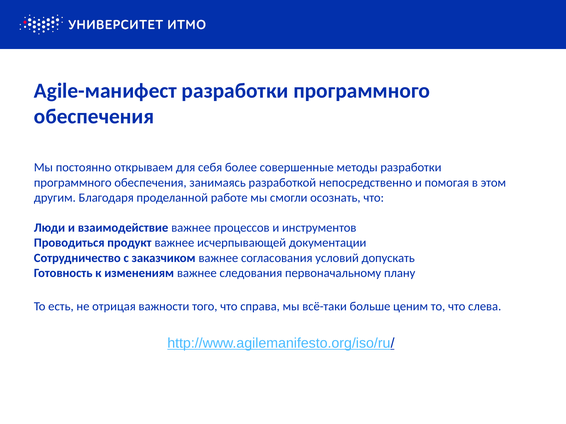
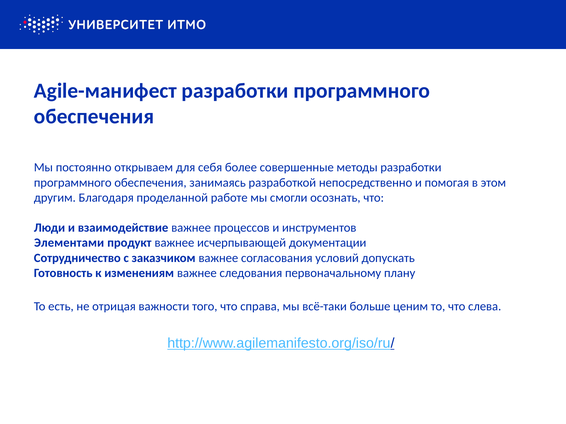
Проводиться: Проводиться -> Элементами
